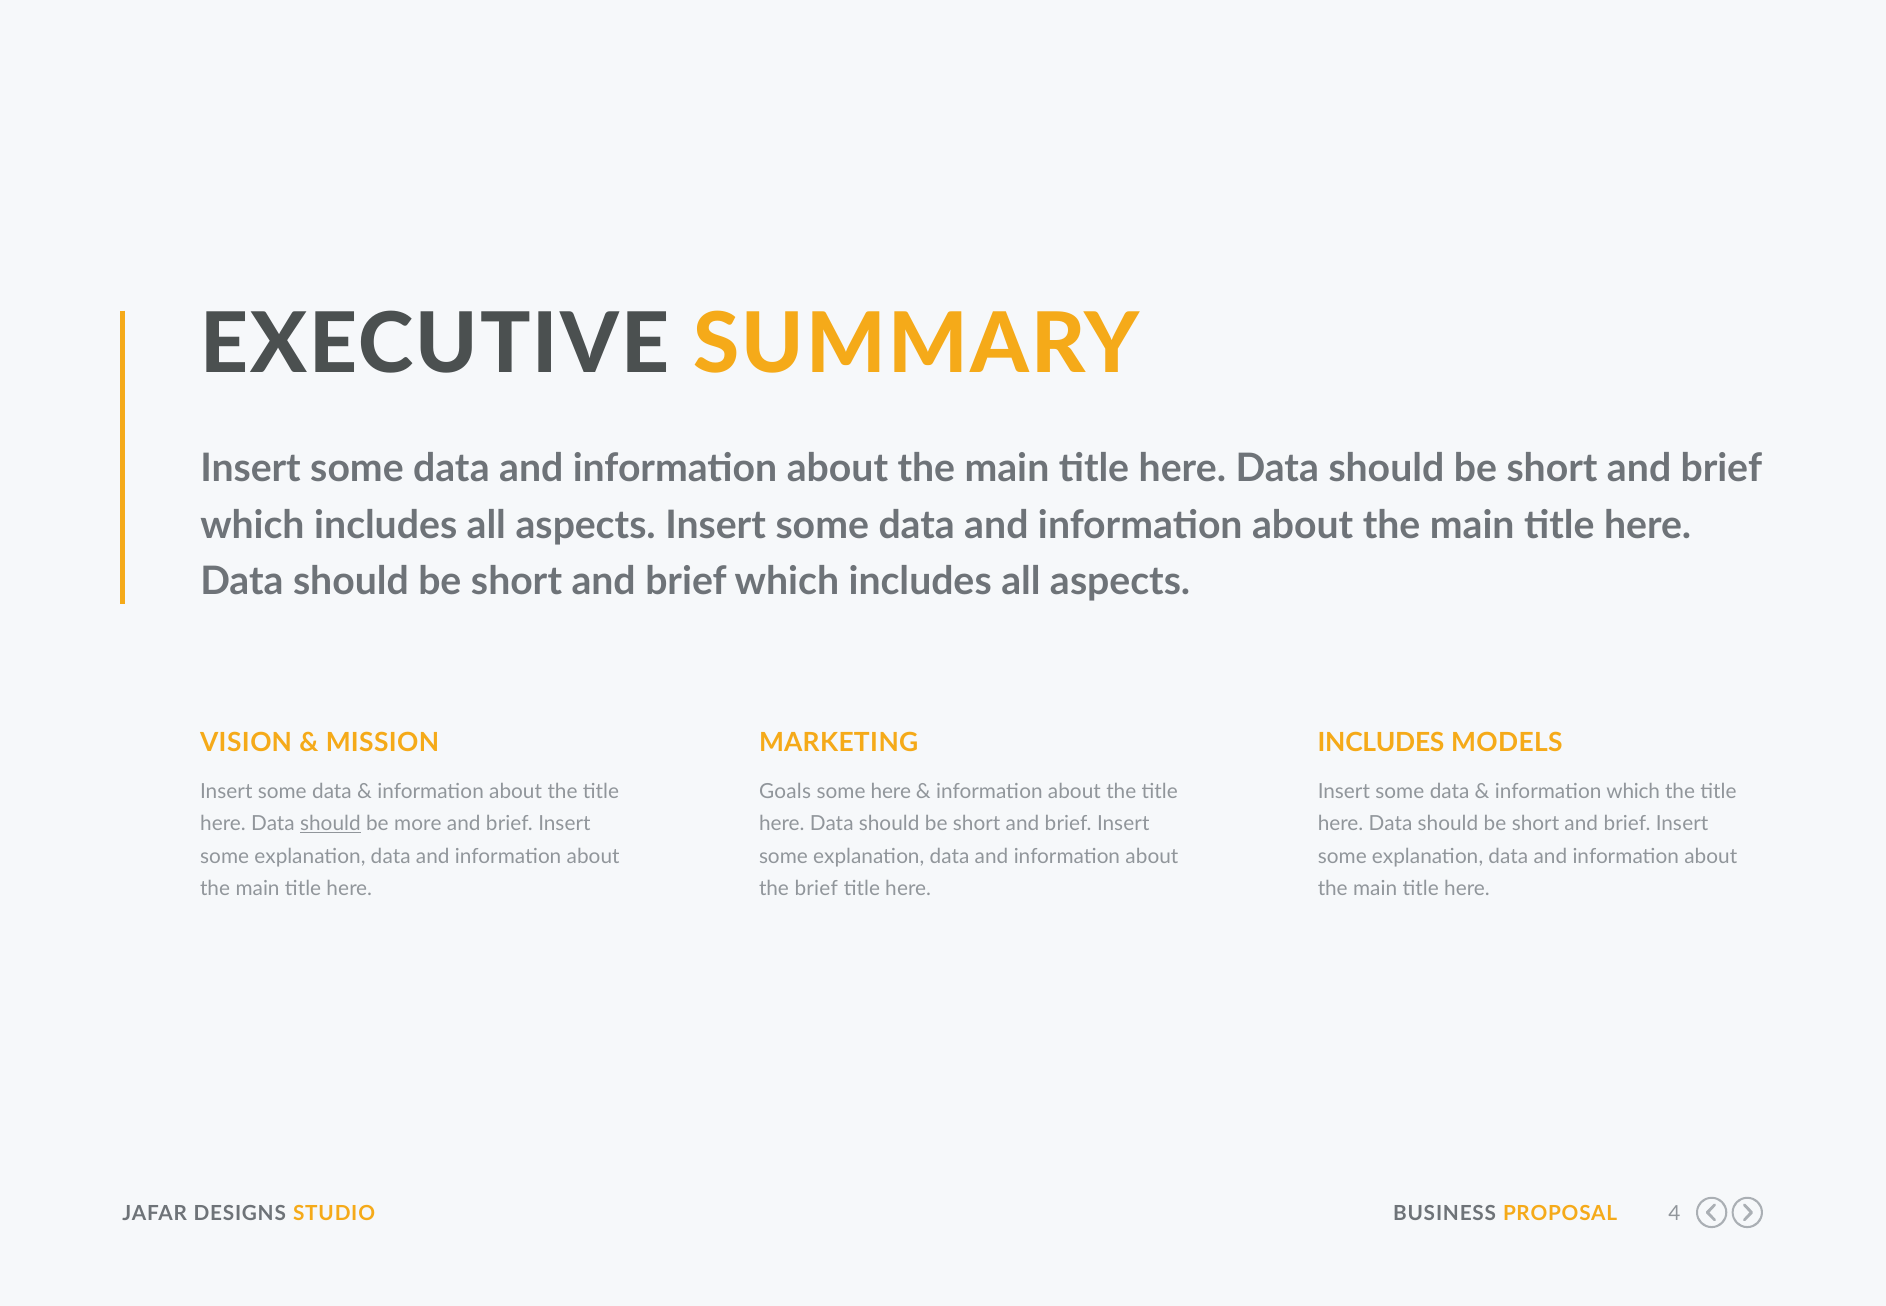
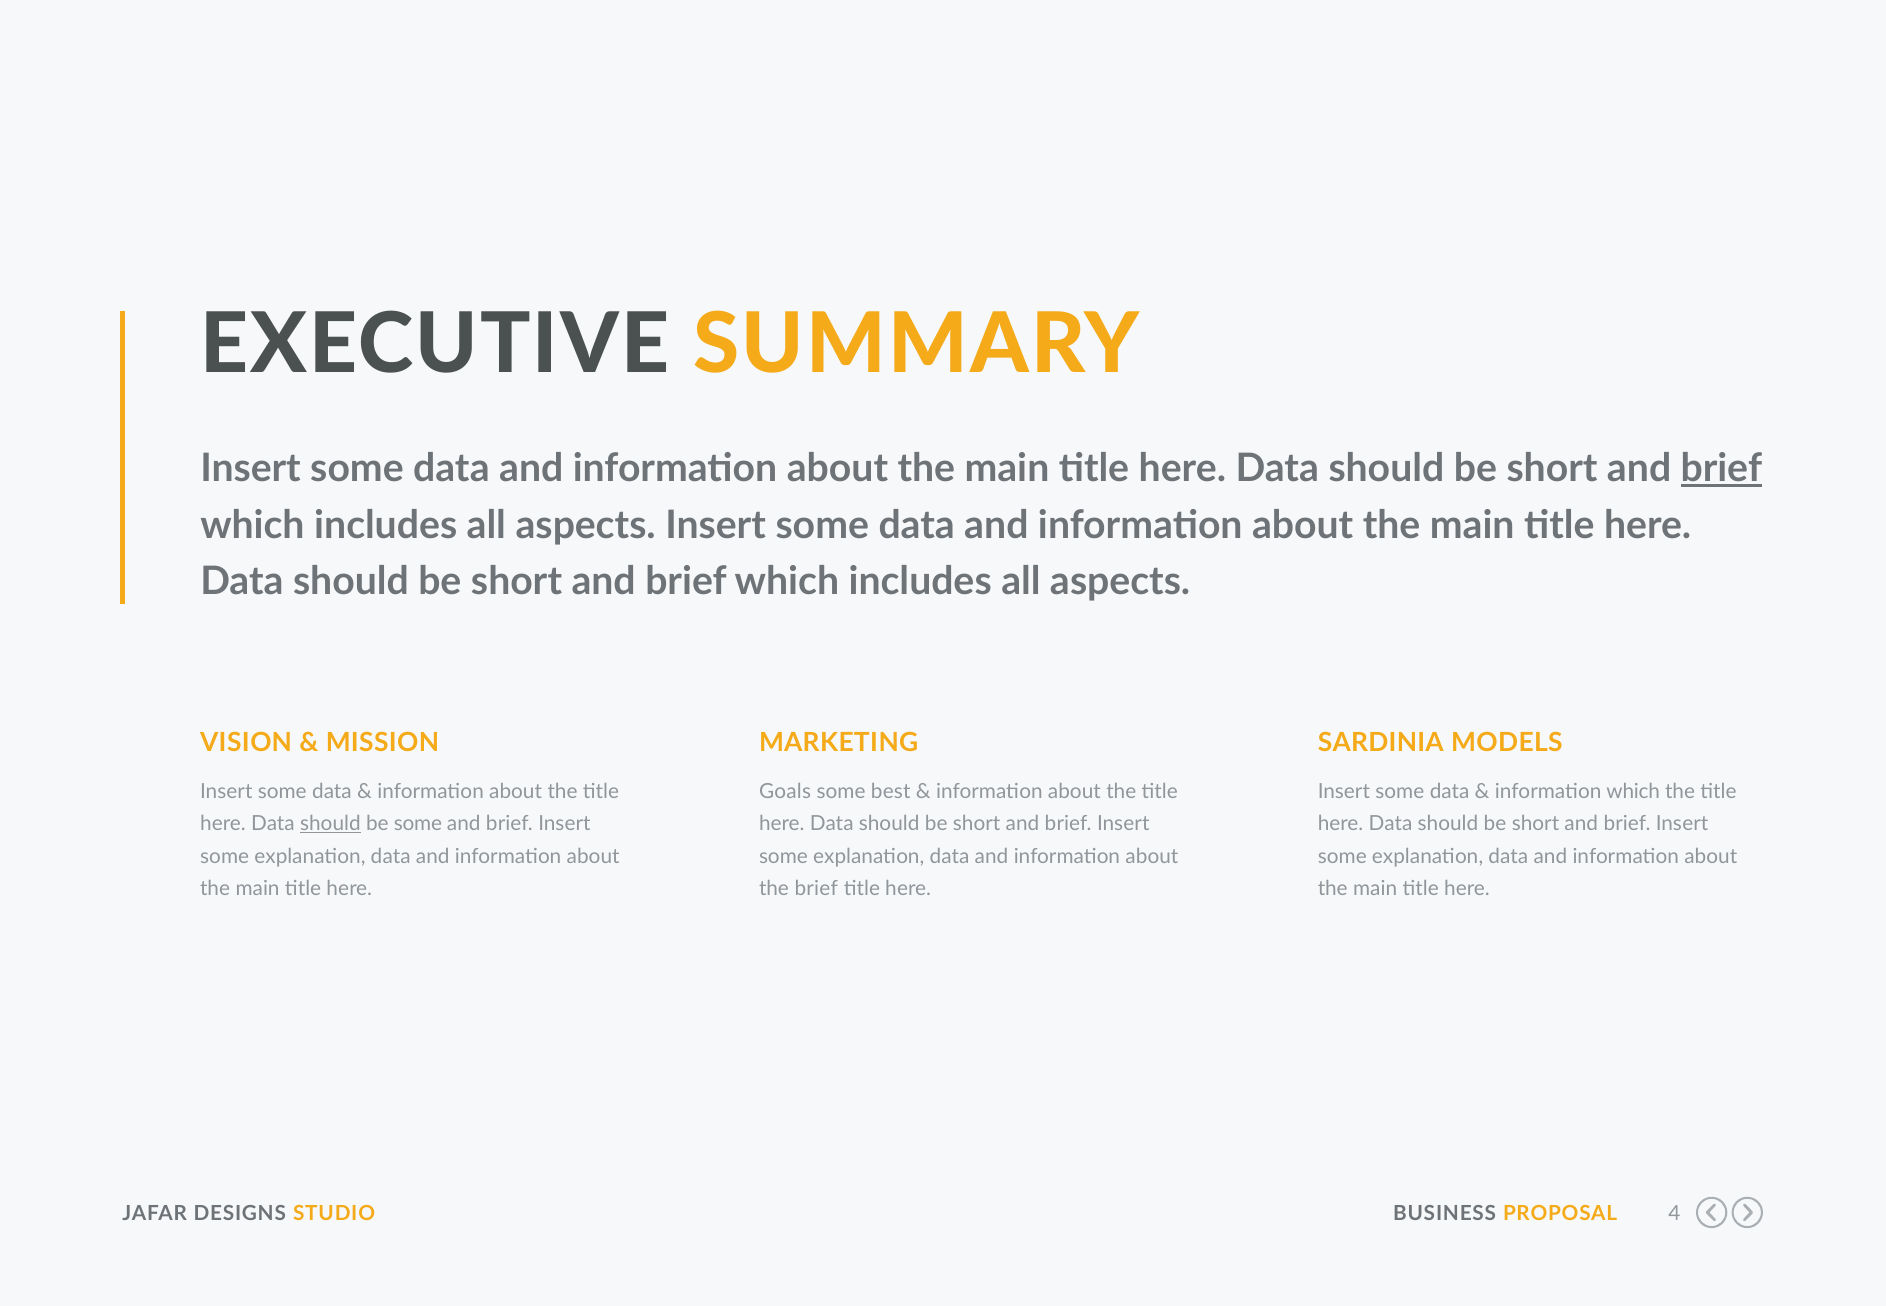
brief at (1721, 469) underline: none -> present
INCLUDES at (1381, 742): INCLUDES -> SARDINIA
some here: here -> best
be more: more -> some
